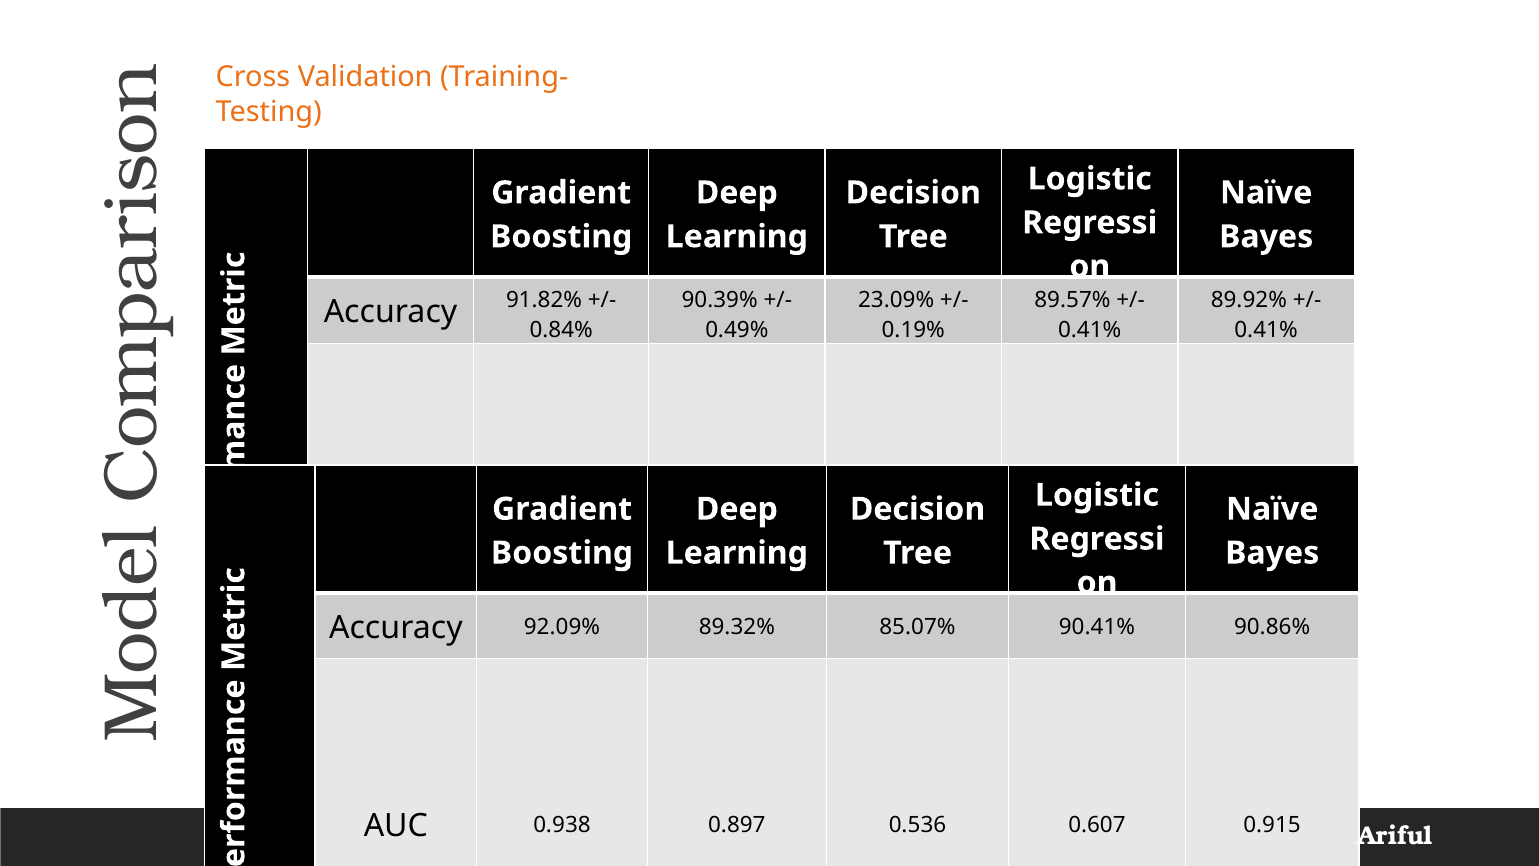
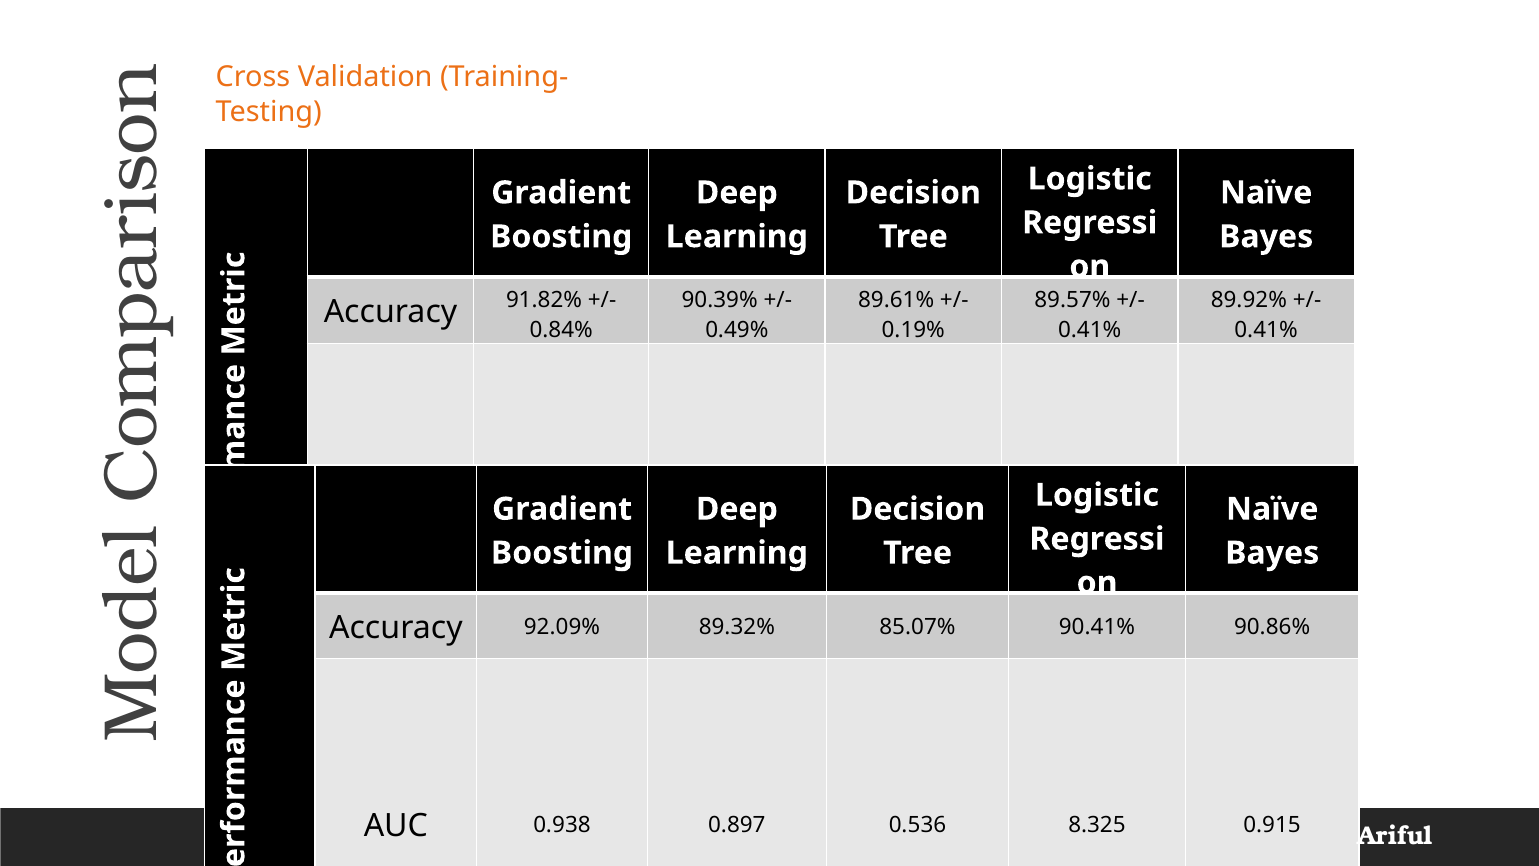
23.09%: 23.09% -> 89.61%
0.607: 0.607 -> 8.325
